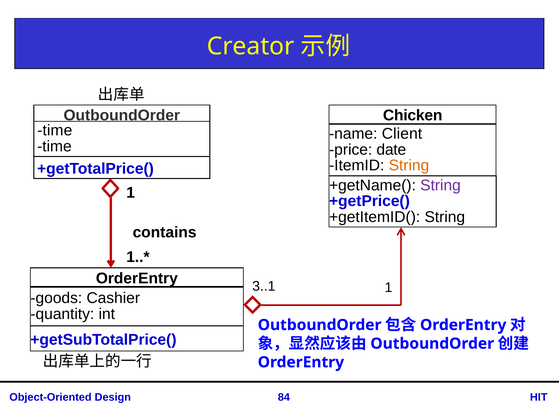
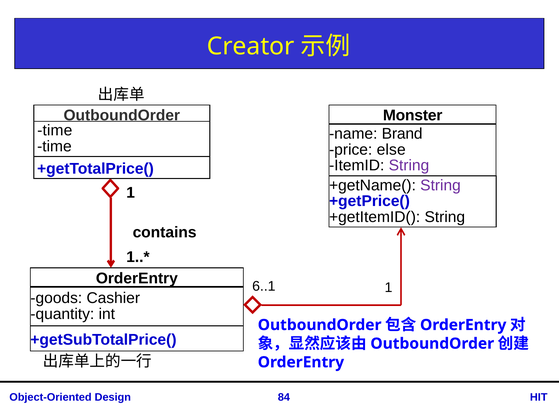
Chicken: Chicken -> Monster
Client: Client -> Brand
date: date -> else
String at (409, 166) colour: orange -> purple
3..1: 3..1 -> 6..1
